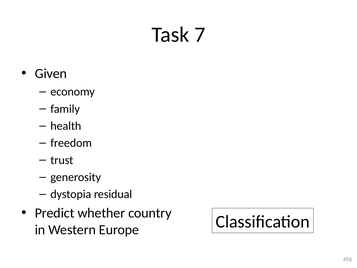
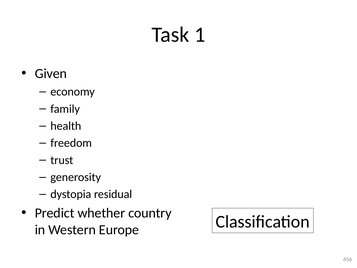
7: 7 -> 1
